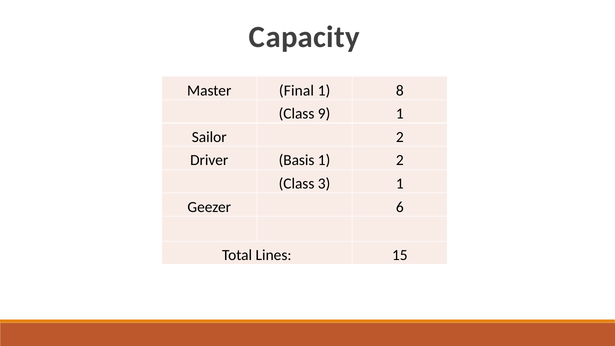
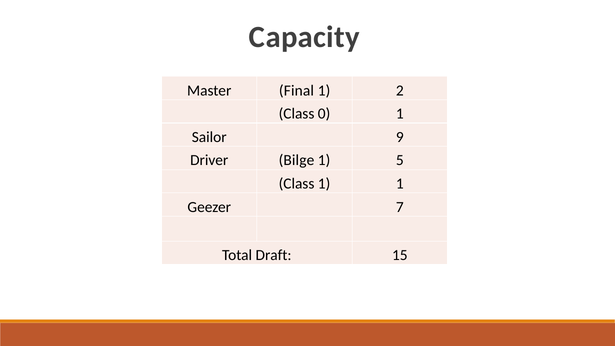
8: 8 -> 2
9: 9 -> 0
Sailor 2: 2 -> 9
Basis: Basis -> Bilge
1 2: 2 -> 5
Class 3: 3 -> 1
6: 6 -> 7
Lines: Lines -> Draft
